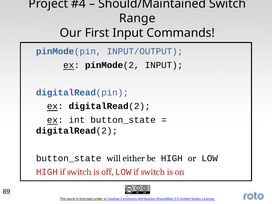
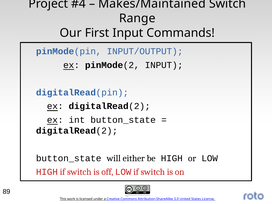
Should/Maintained: Should/Maintained -> Makes/Maintained
